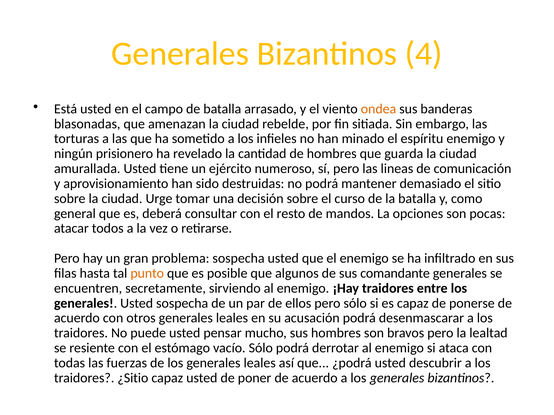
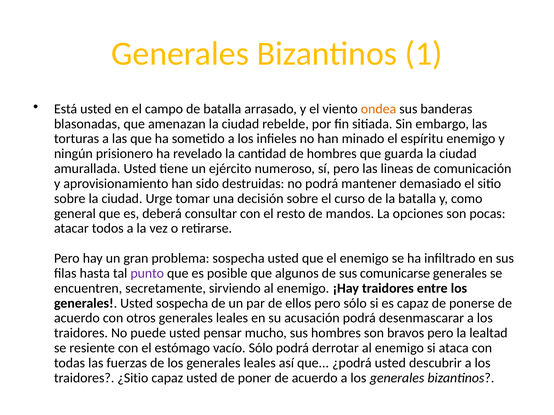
4: 4 -> 1
punto colour: orange -> purple
comandante: comandante -> comunicarse
